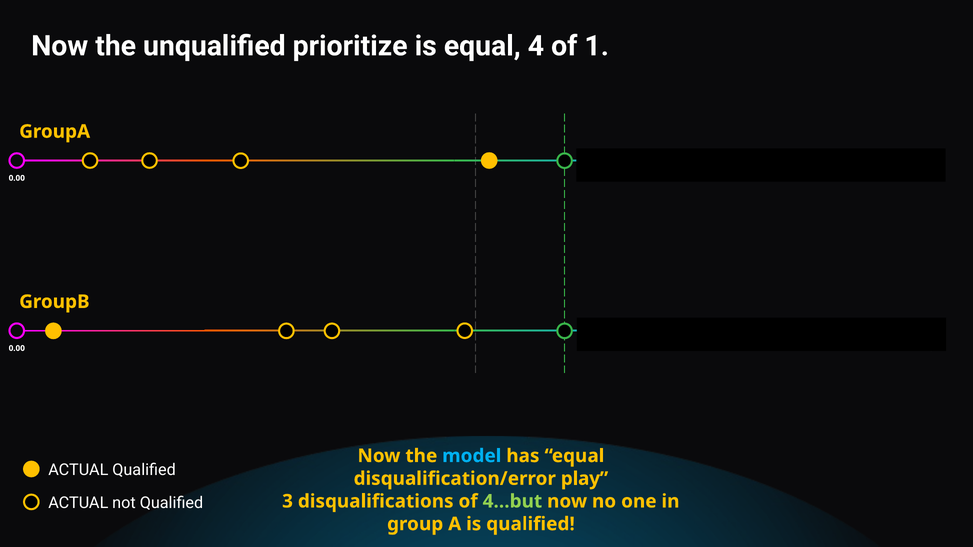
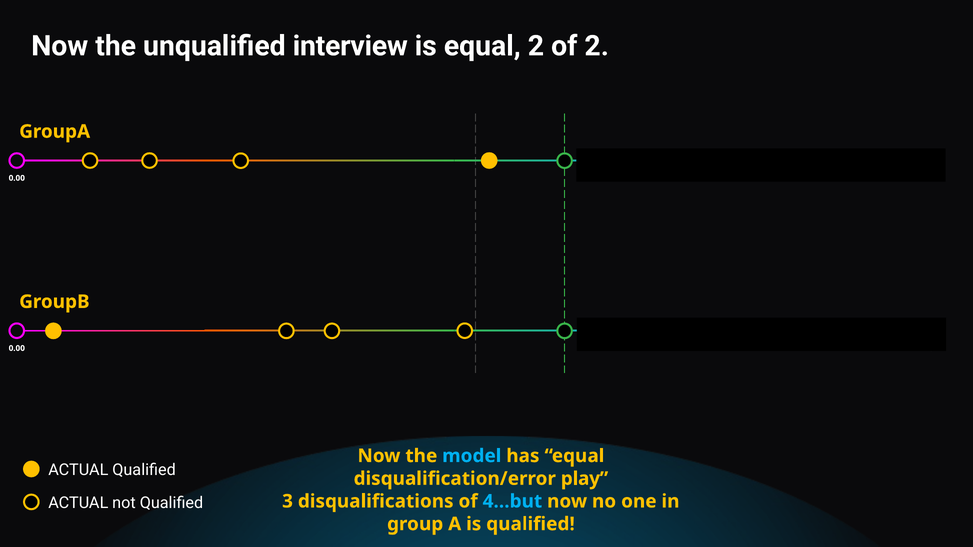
prioritize: prioritize -> interview
equal 4: 4 -> 2
of 1: 1 -> 2
4…but colour: light green -> light blue
